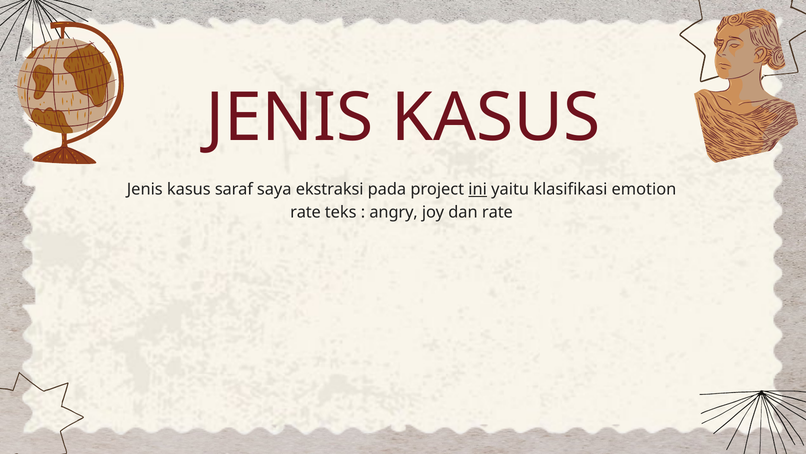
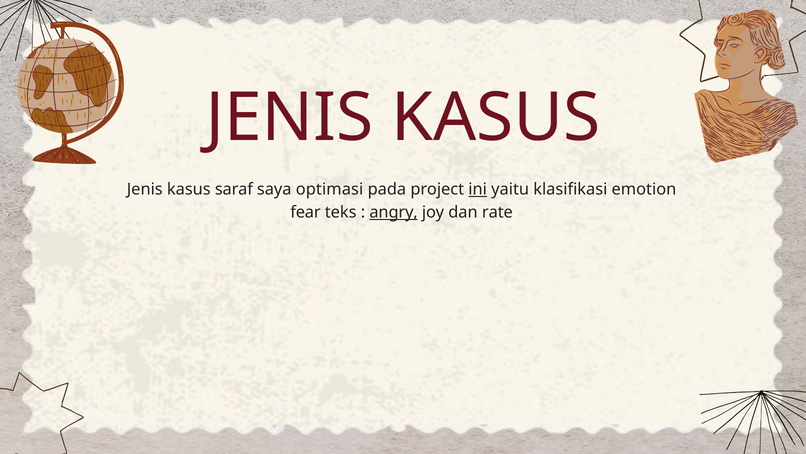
ekstraksi: ekstraksi -> optimasi
rate at (305, 212): rate -> fear
angry underline: none -> present
